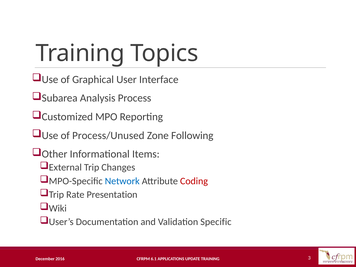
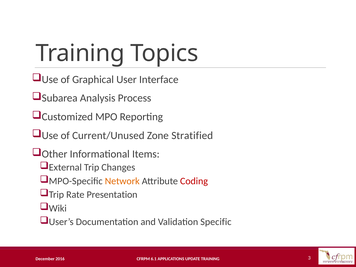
Process/Unused: Process/Unused -> Current/Unused
Following: Following -> Stratified
Network colour: blue -> orange
